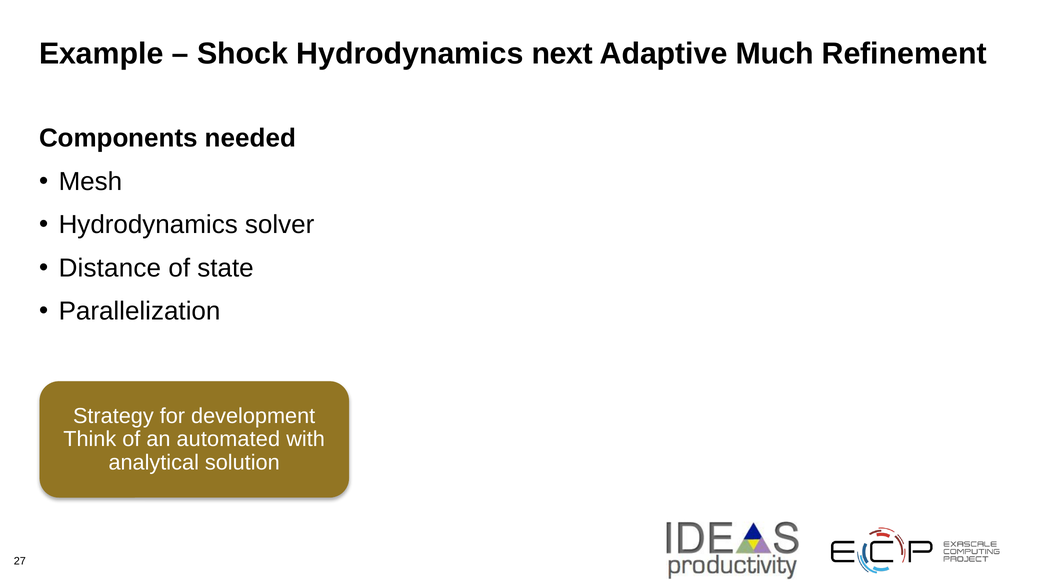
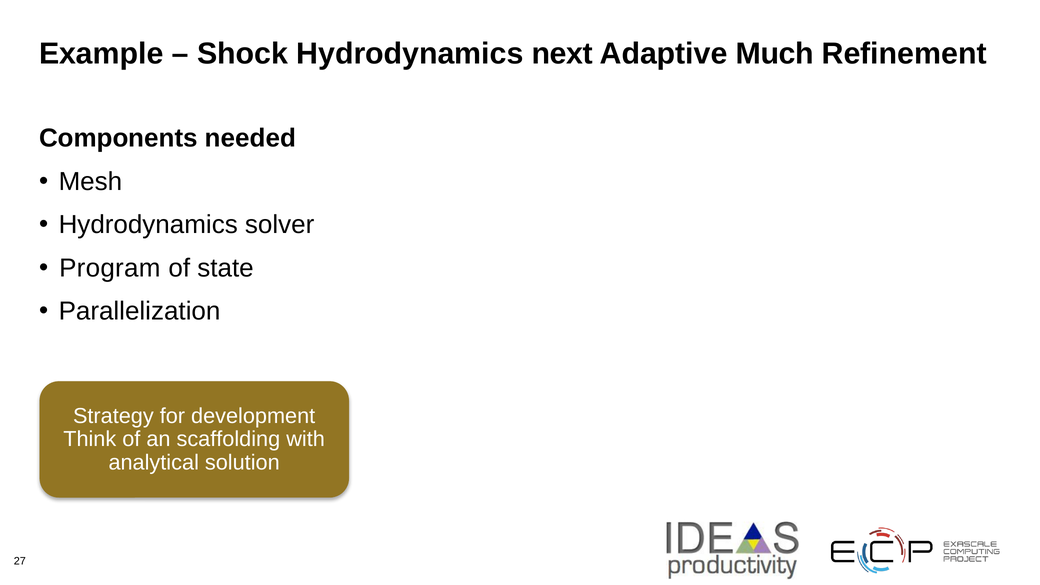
Distance: Distance -> Program
automated: automated -> scaffolding
